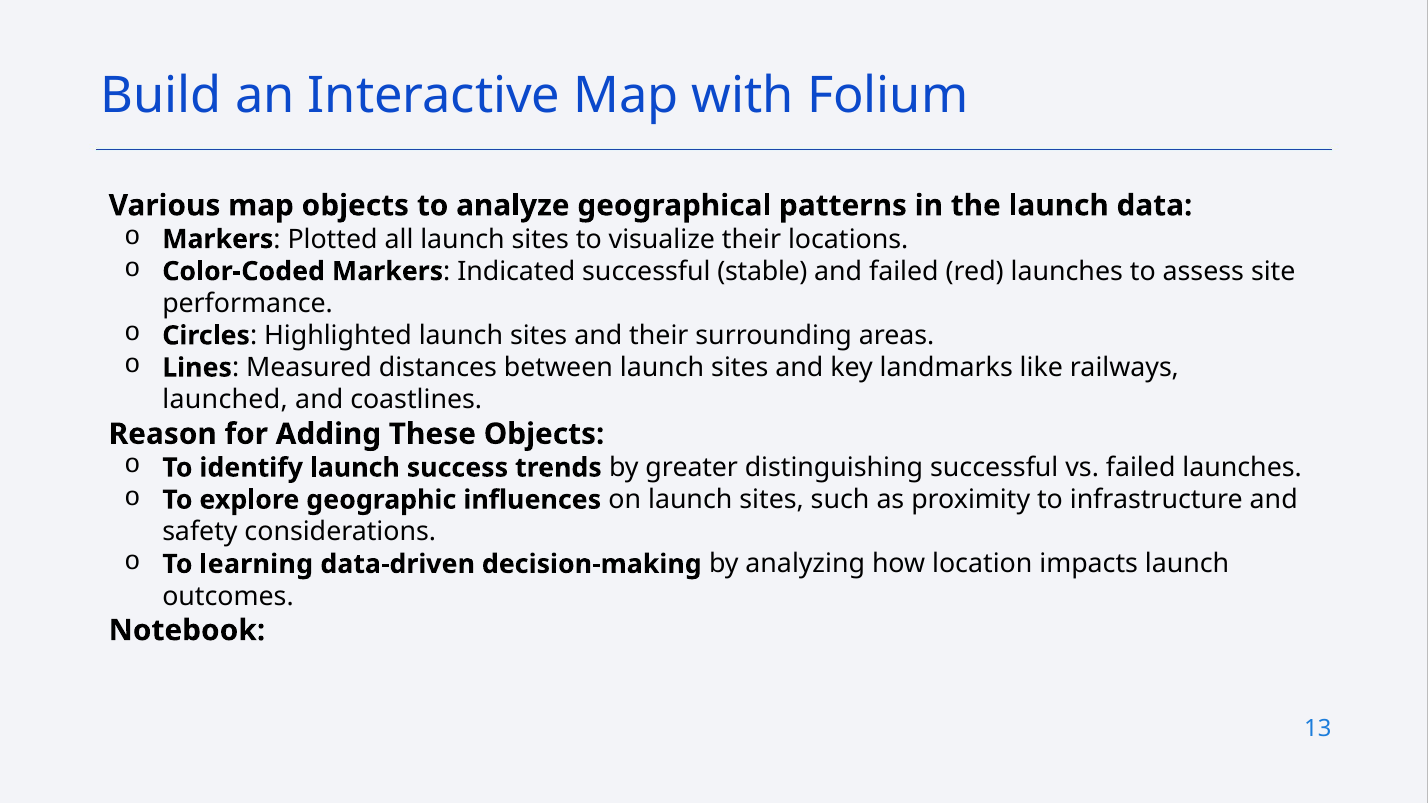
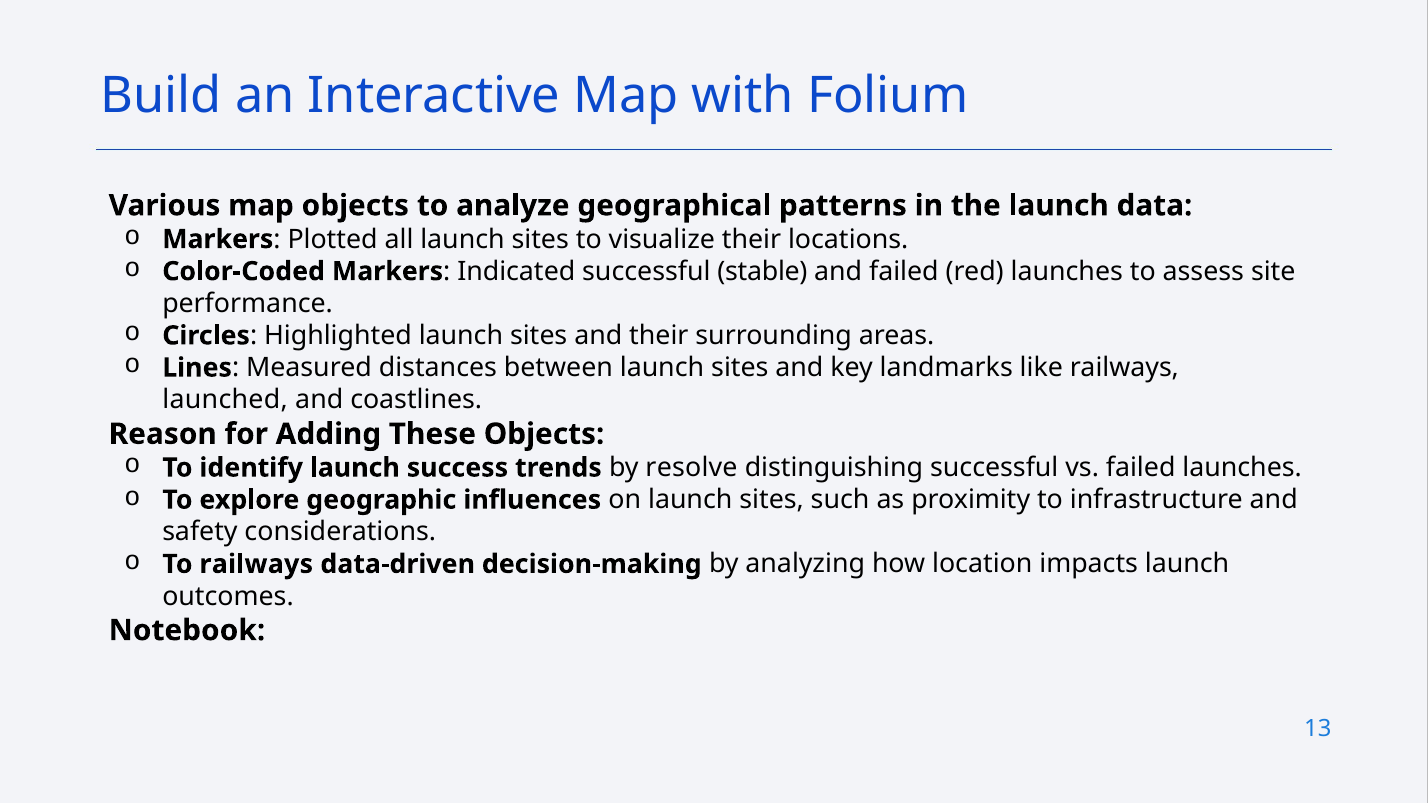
greater: greater -> resolve
To learning: learning -> railways
